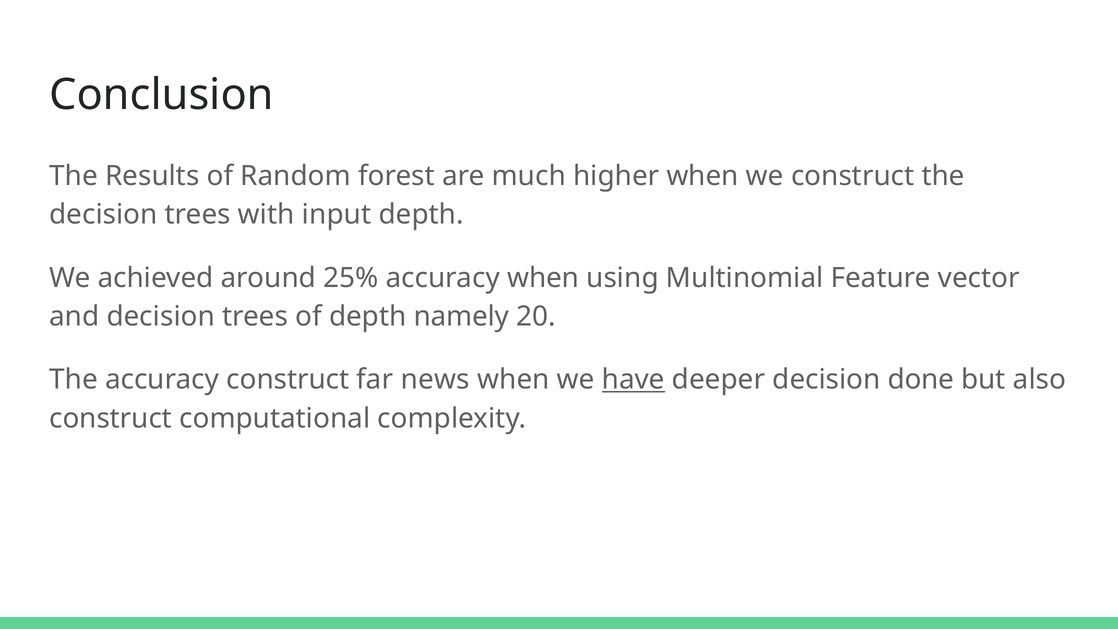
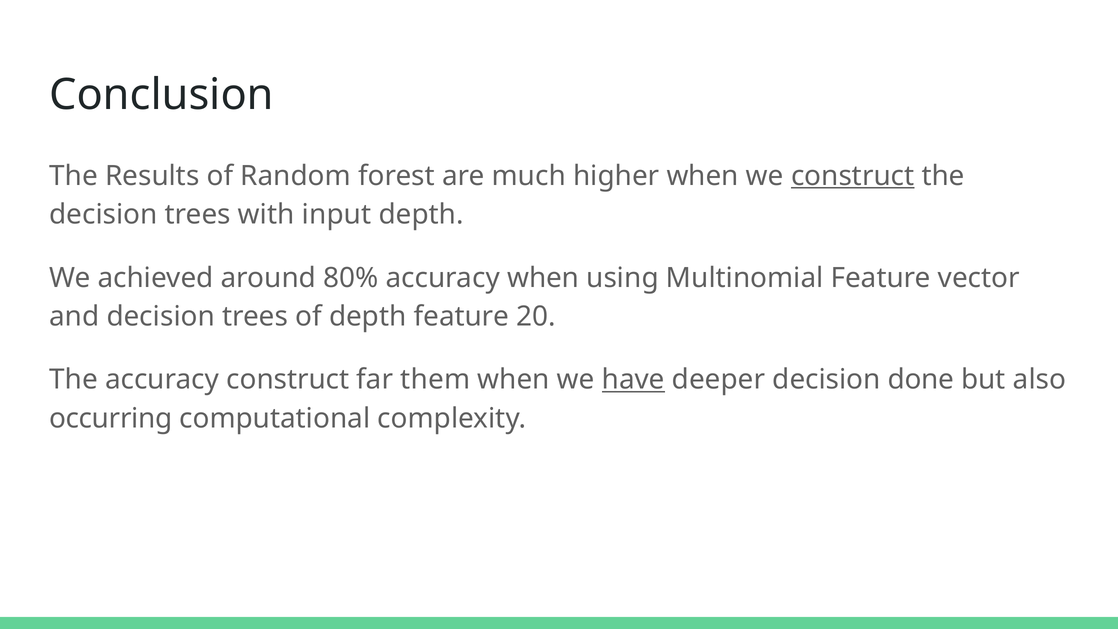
construct at (853, 176) underline: none -> present
25%: 25% -> 80%
depth namely: namely -> feature
news: news -> them
construct at (111, 418): construct -> occurring
